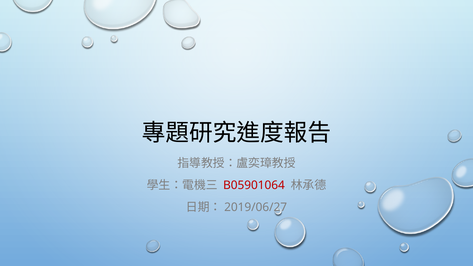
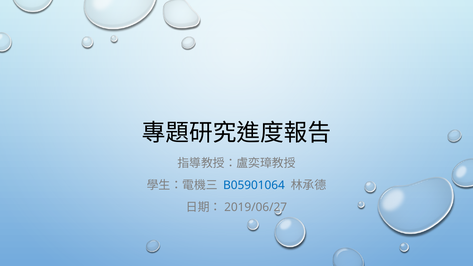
B05901064 colour: red -> blue
